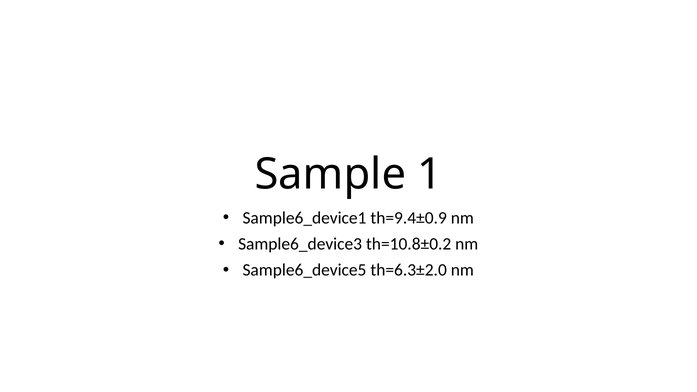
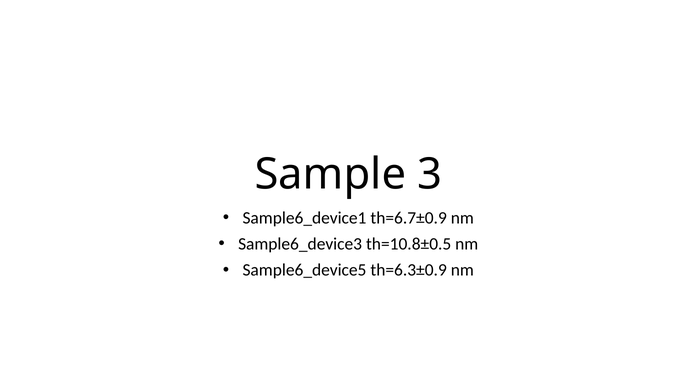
1: 1 -> 3
th=9.4±0.9: th=9.4±0.9 -> th=6.7±0.9
th=10.8±0.2: th=10.8±0.2 -> th=10.8±0.5
th=6.3±2.0: th=6.3±2.0 -> th=6.3±0.9
